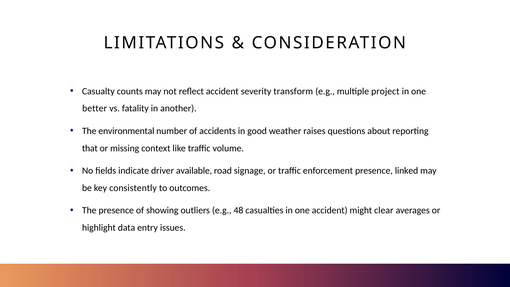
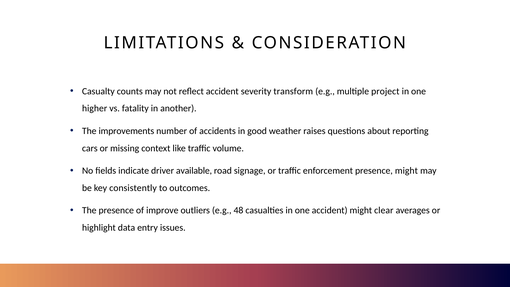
better: better -> higher
environmental: environmental -> improvements
that: that -> cars
presence linked: linked -> might
showing: showing -> improve
